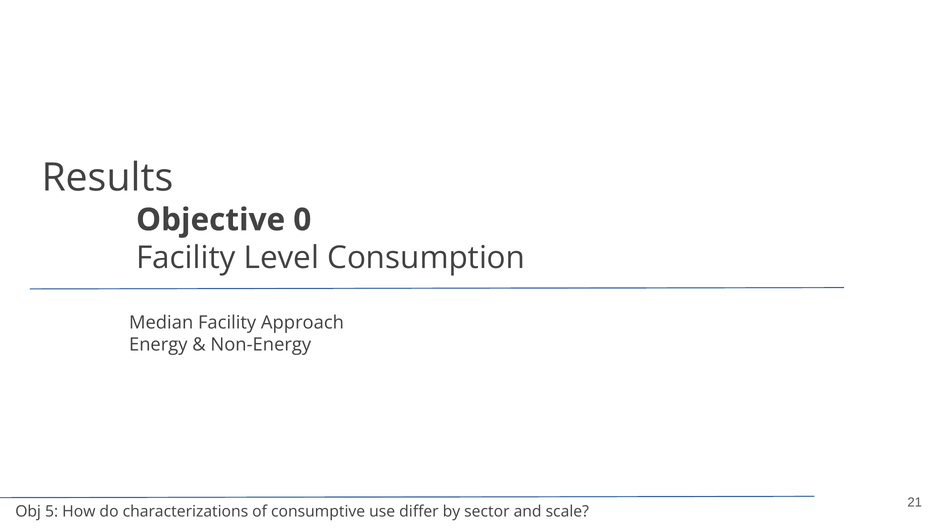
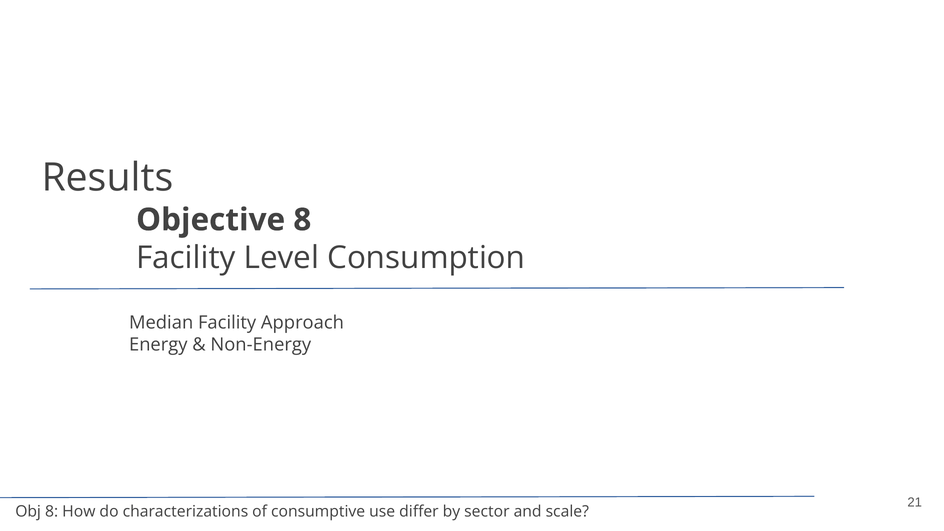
Objective 0: 0 -> 8
Obj 5: 5 -> 8
